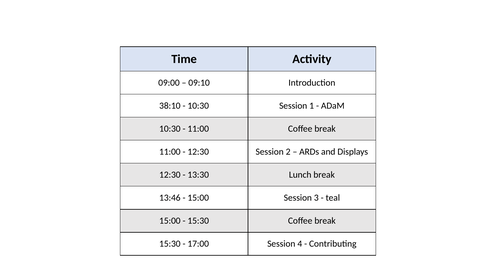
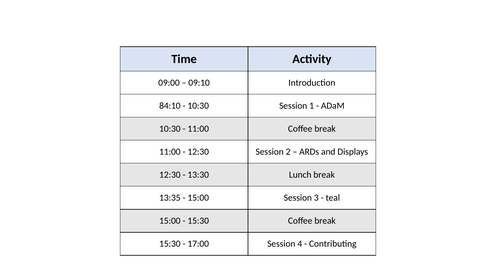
38:10: 38:10 -> 84:10
13:46: 13:46 -> 13:35
